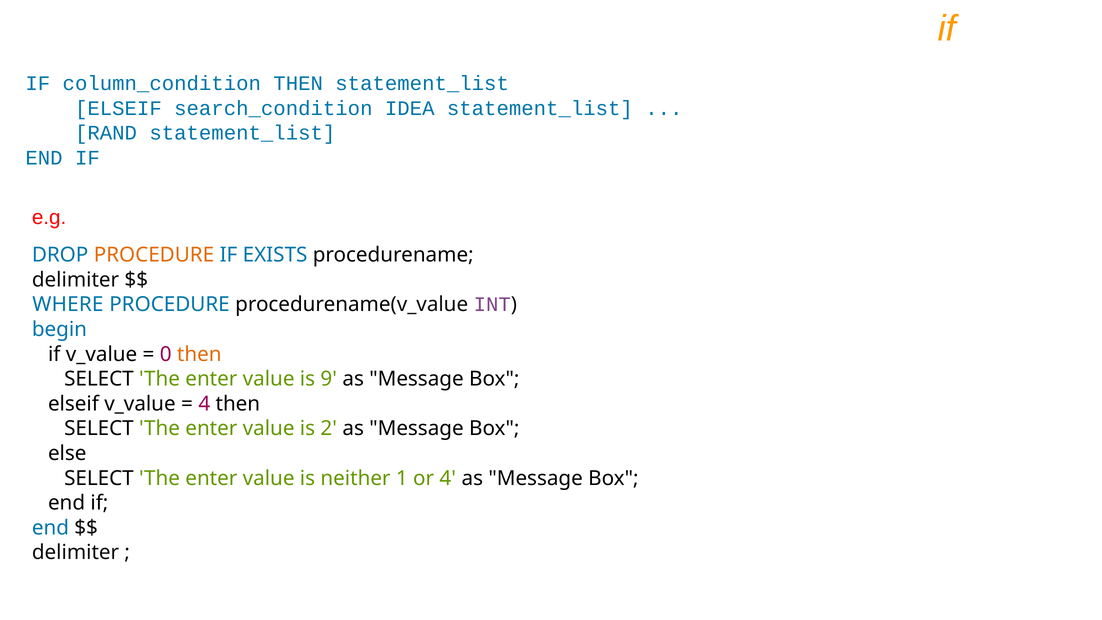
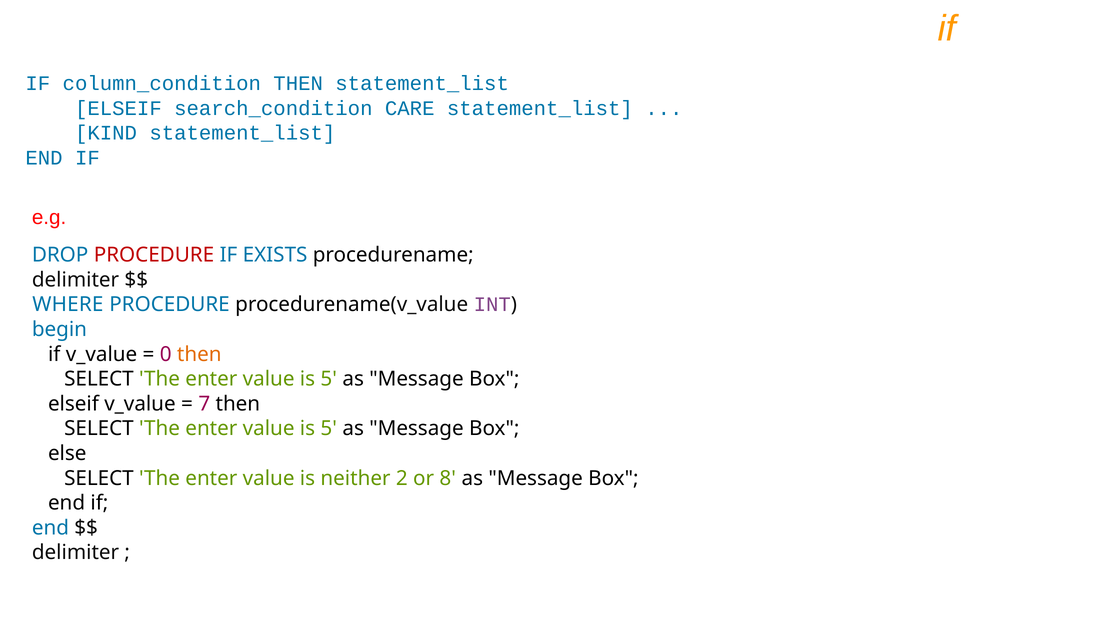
IDEA: IDEA -> CARE
RAND: RAND -> KIND
PROCEDURE at (154, 255) colour: orange -> red
9 at (329, 379): 9 -> 5
4 at (204, 404): 4 -> 7
2 at (329, 429): 2 -> 5
1: 1 -> 2
or 4: 4 -> 8
